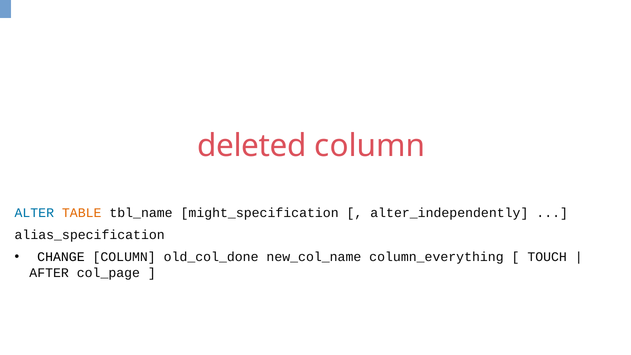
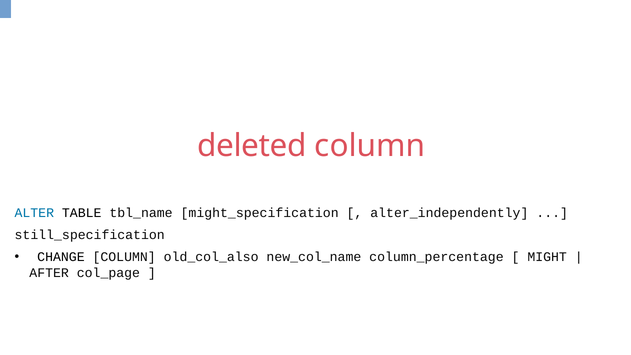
TABLE colour: orange -> black
alias_specification: alias_specification -> still_specification
old_col_done: old_col_done -> old_col_also
column_everything: column_everything -> column_percentage
TOUCH: TOUCH -> MIGHT
